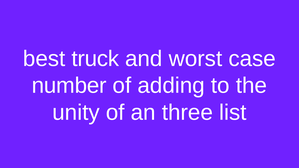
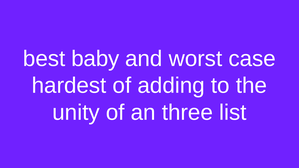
truck: truck -> baby
number: number -> hardest
